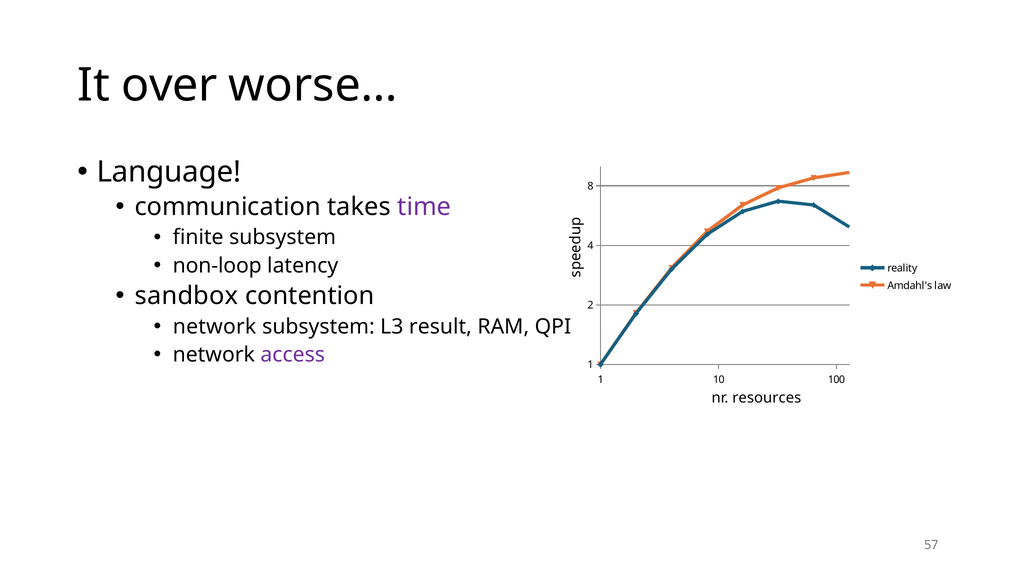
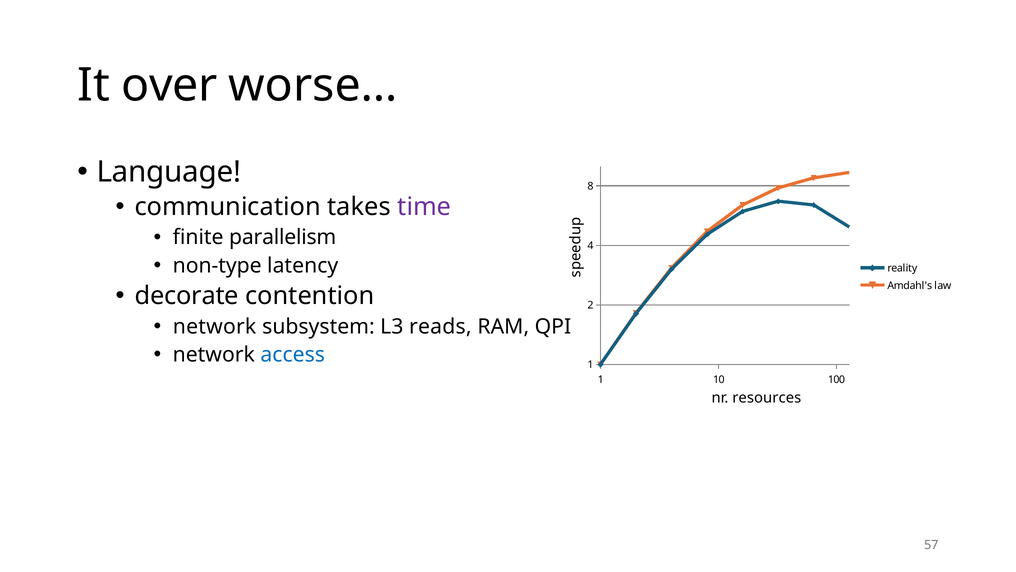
finite subsystem: subsystem -> parallelism
non-loop: non-loop -> non-type
sandbox: sandbox -> decorate
result: result -> reads
access colour: purple -> blue
